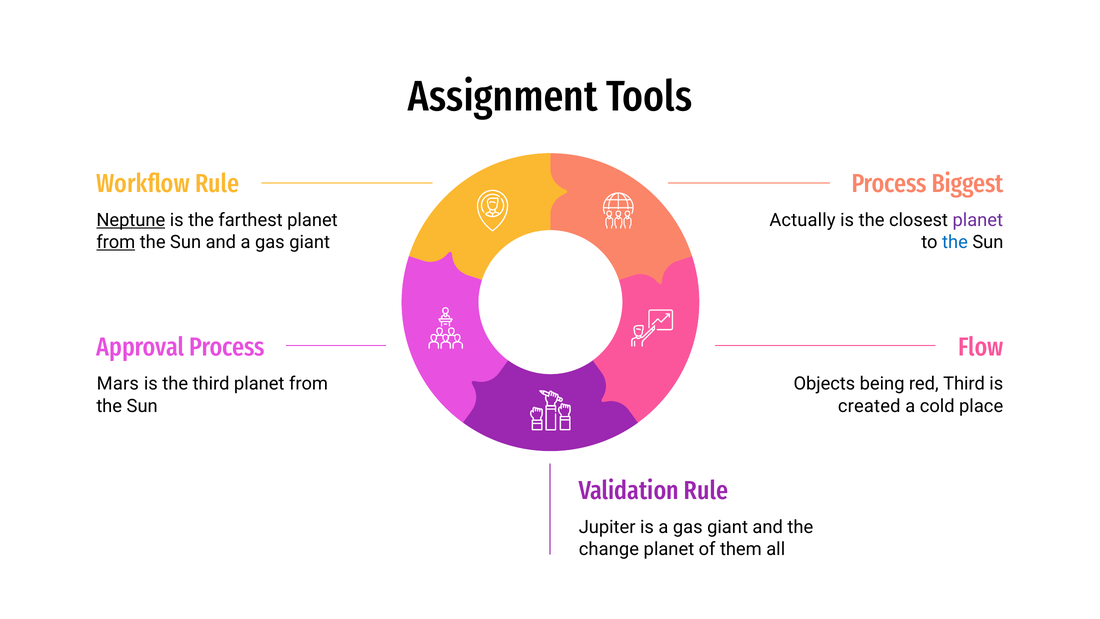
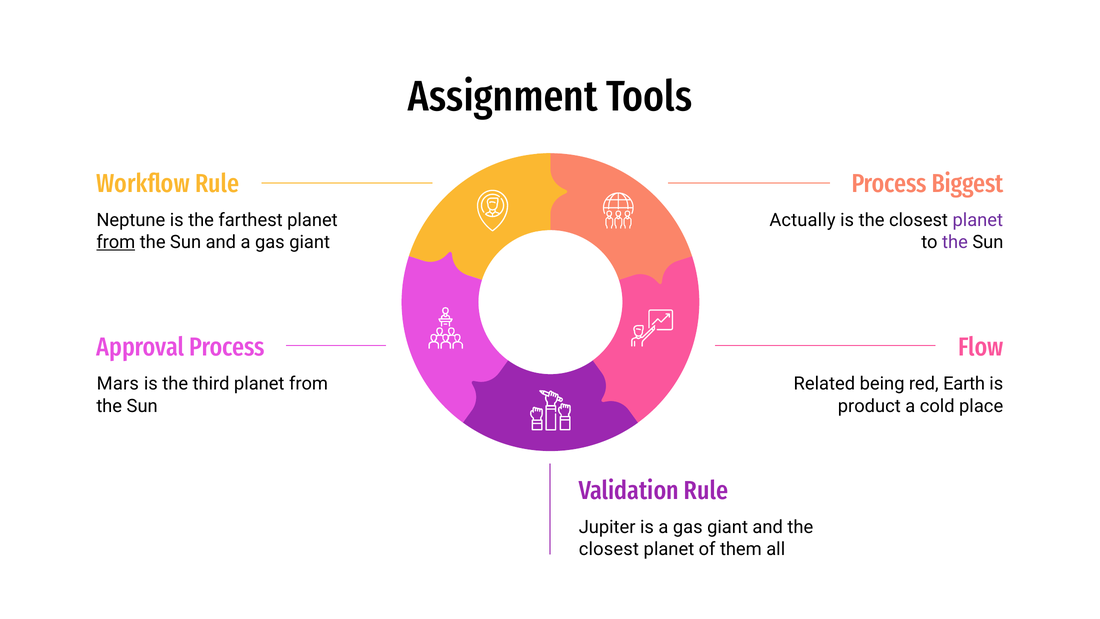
Neptune underline: present -> none
the at (955, 242) colour: blue -> purple
Objects: Objects -> Related
red Third: Third -> Earth
created: created -> product
change at (609, 549): change -> closest
